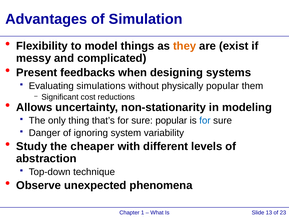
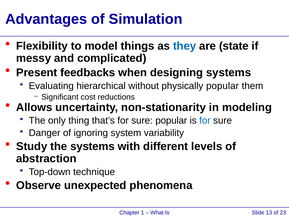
they colour: orange -> blue
exist: exist -> state
simulations: simulations -> hierarchical
the cheaper: cheaper -> systems
